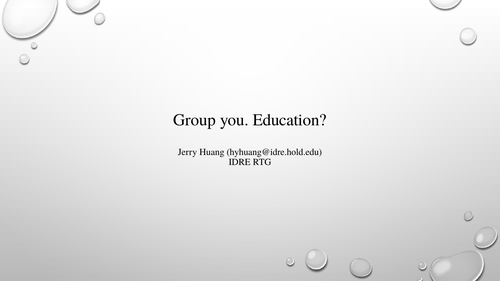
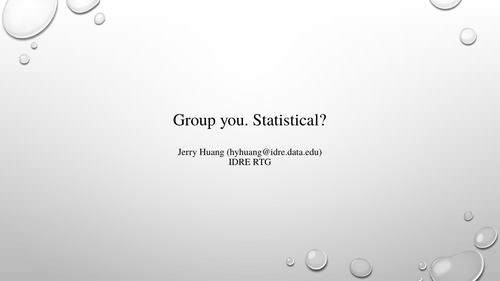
Education: Education -> Statistical
hyhuang@idre.hold.edu: hyhuang@idre.hold.edu -> hyhuang@idre.data.edu
